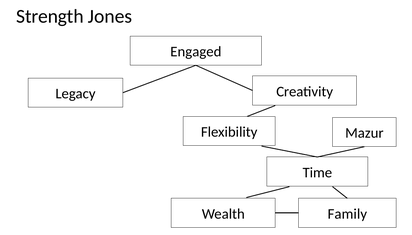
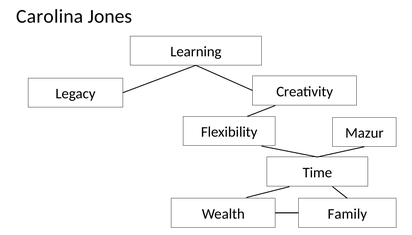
Strength: Strength -> Carolina
Engaged: Engaged -> Learning
